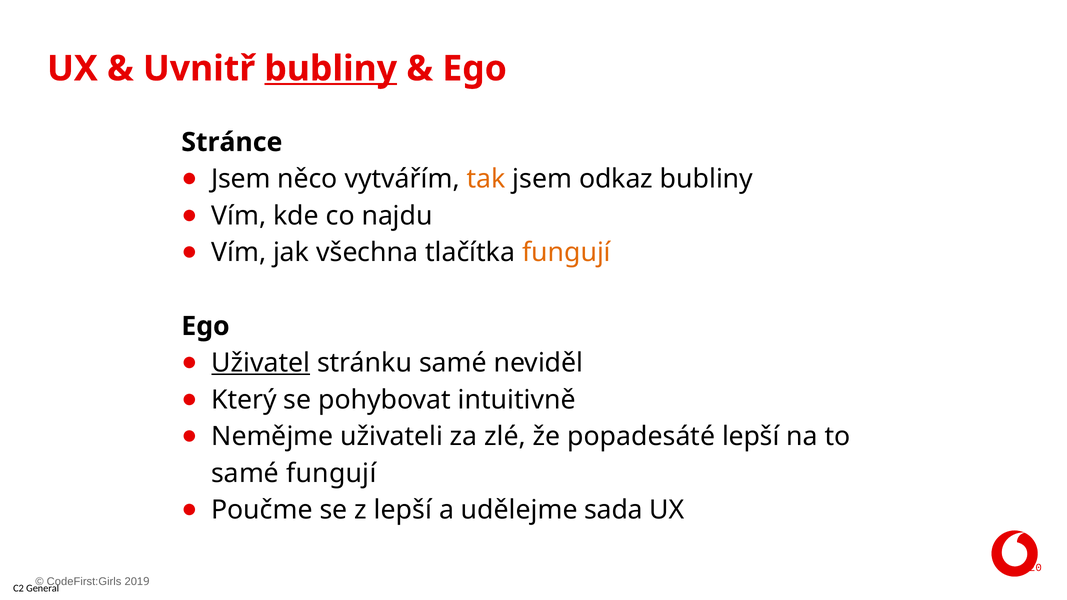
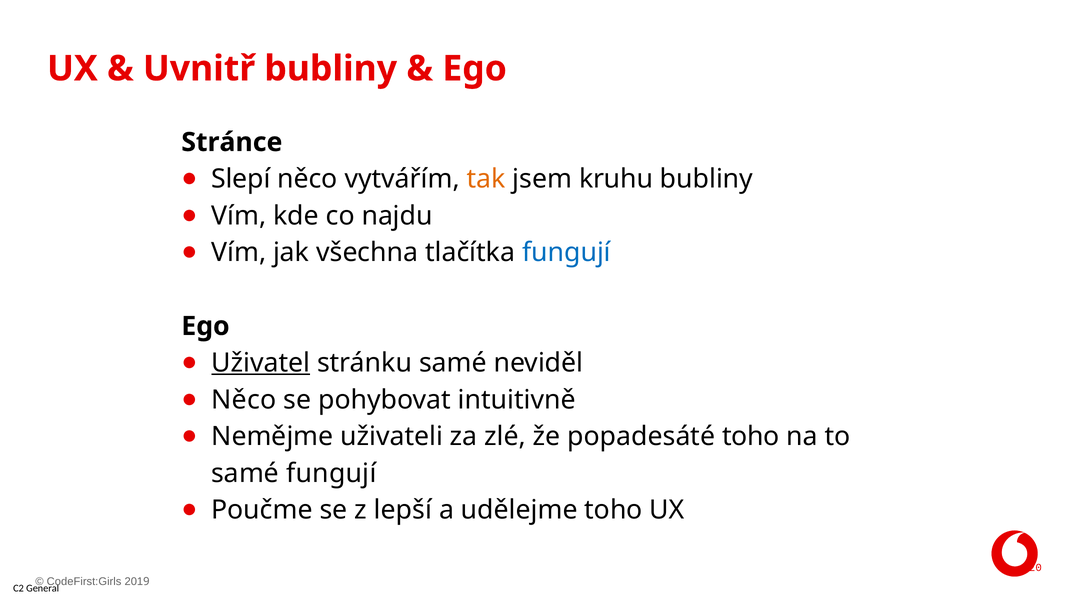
bubliny at (331, 69) underline: present -> none
Jsem at (241, 179): Jsem -> Slepí
odkaz: odkaz -> kruhu
fungují at (566, 253) colour: orange -> blue
Který at (244, 400): Který -> Něco
popadesáté lepší: lepší -> toho
udělejme sada: sada -> toho
